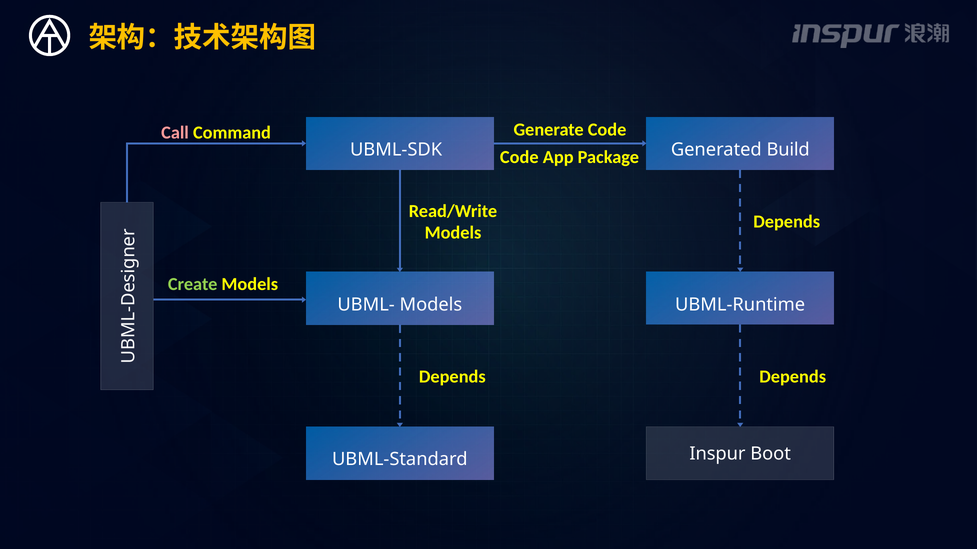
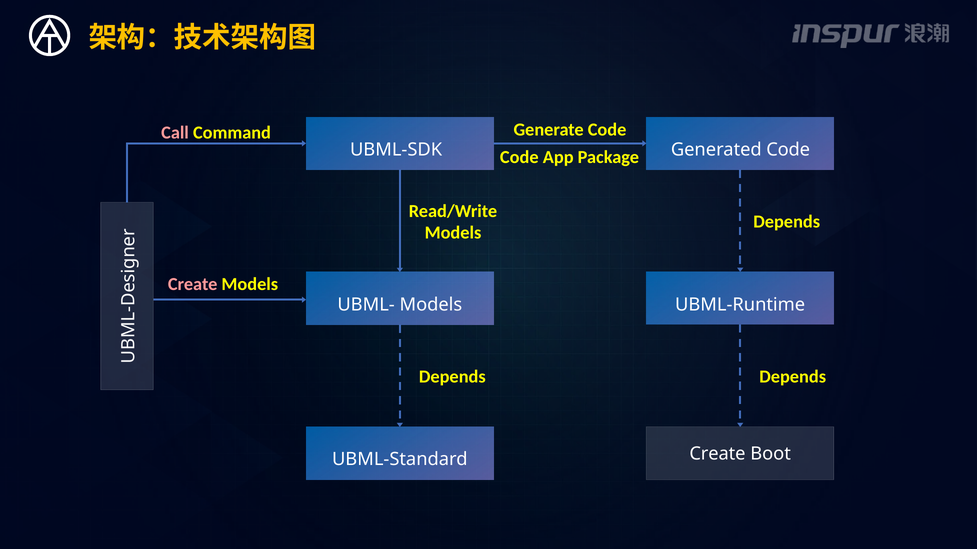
Generated Build: Build -> Code
Create at (193, 285) colour: light green -> pink
Inspur at (717, 454): Inspur -> Create
